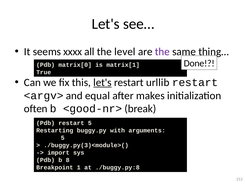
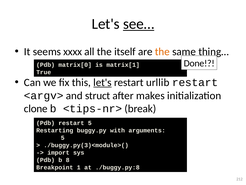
see… underline: none -> present
level: level -> itself
the at (162, 52) colour: purple -> orange
equal: equal -> struct
often: often -> clone
<good-nr>: <good-nr> -> <tips-nr>
